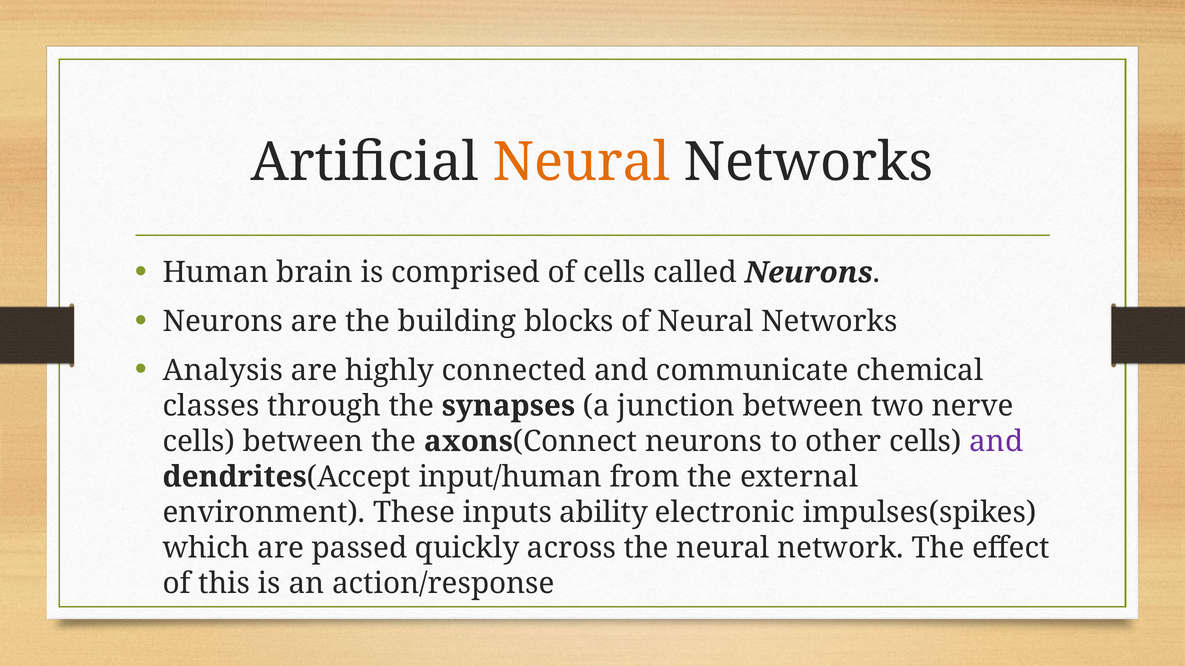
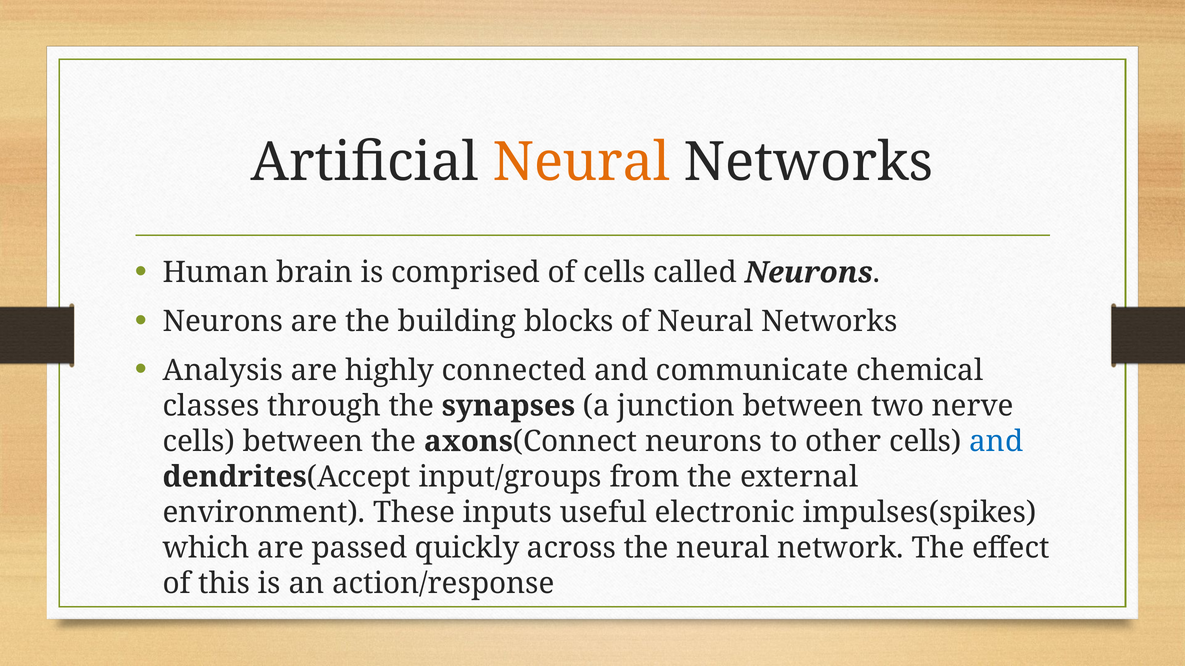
and at (996, 442) colour: purple -> blue
input/human: input/human -> input/groups
ability: ability -> useful
